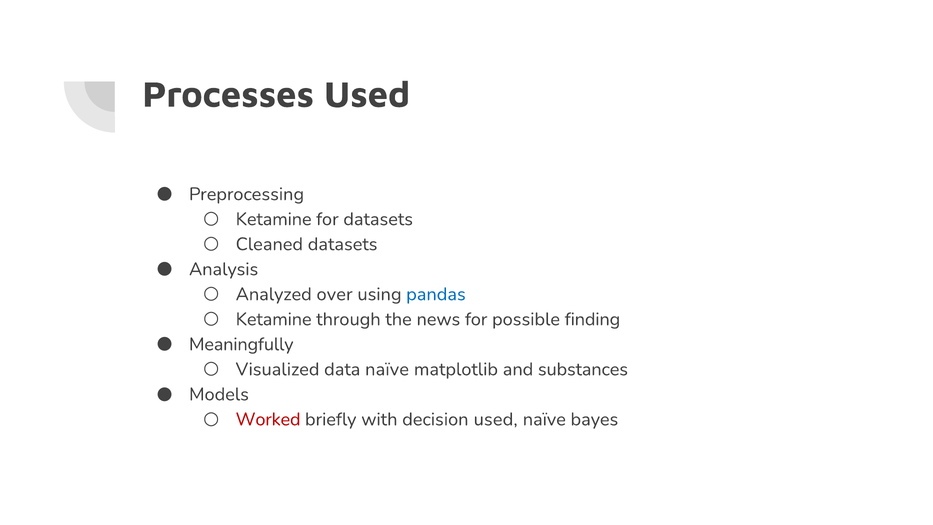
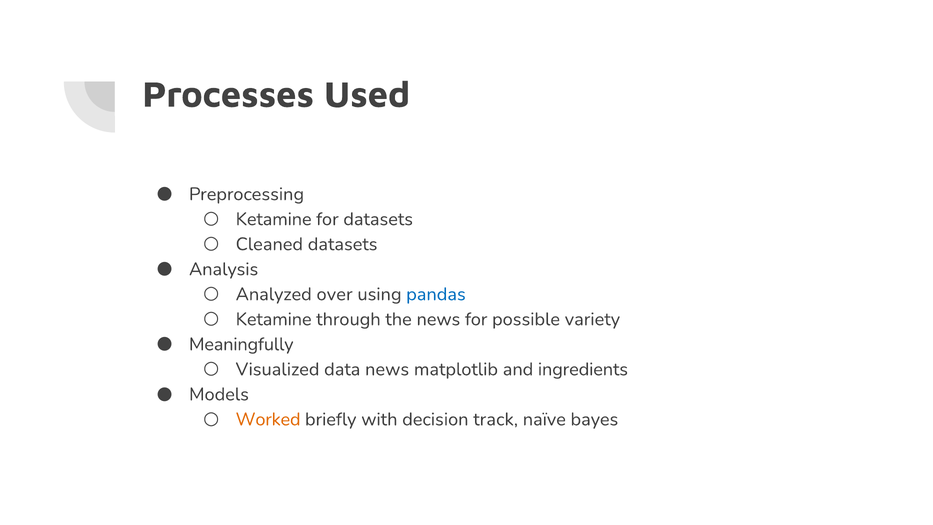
finding: finding -> variety
data naïve: naïve -> news
substances: substances -> ingredients
Worked colour: red -> orange
decision used: used -> track
